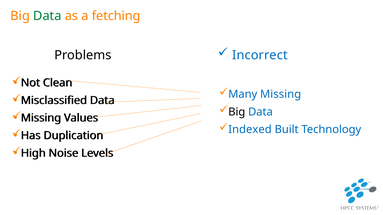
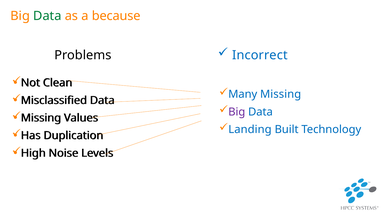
fetching: fetching -> because
Big at (237, 112) colour: black -> purple
Indexed: Indexed -> Landing
